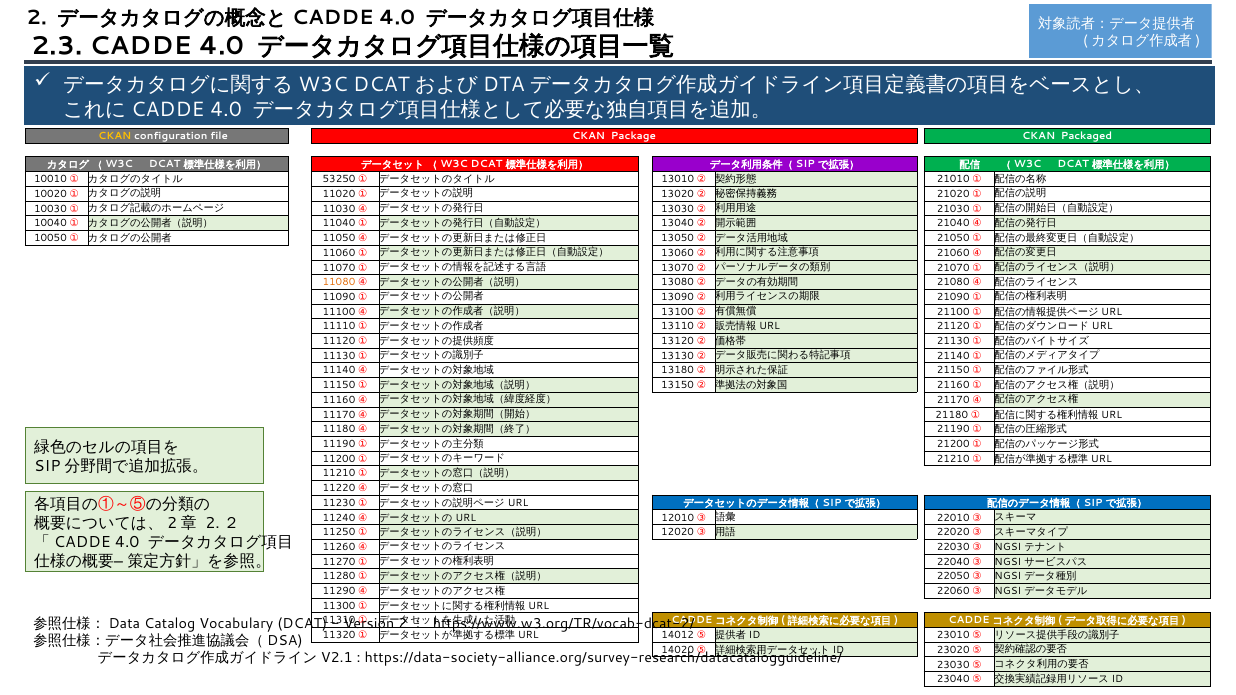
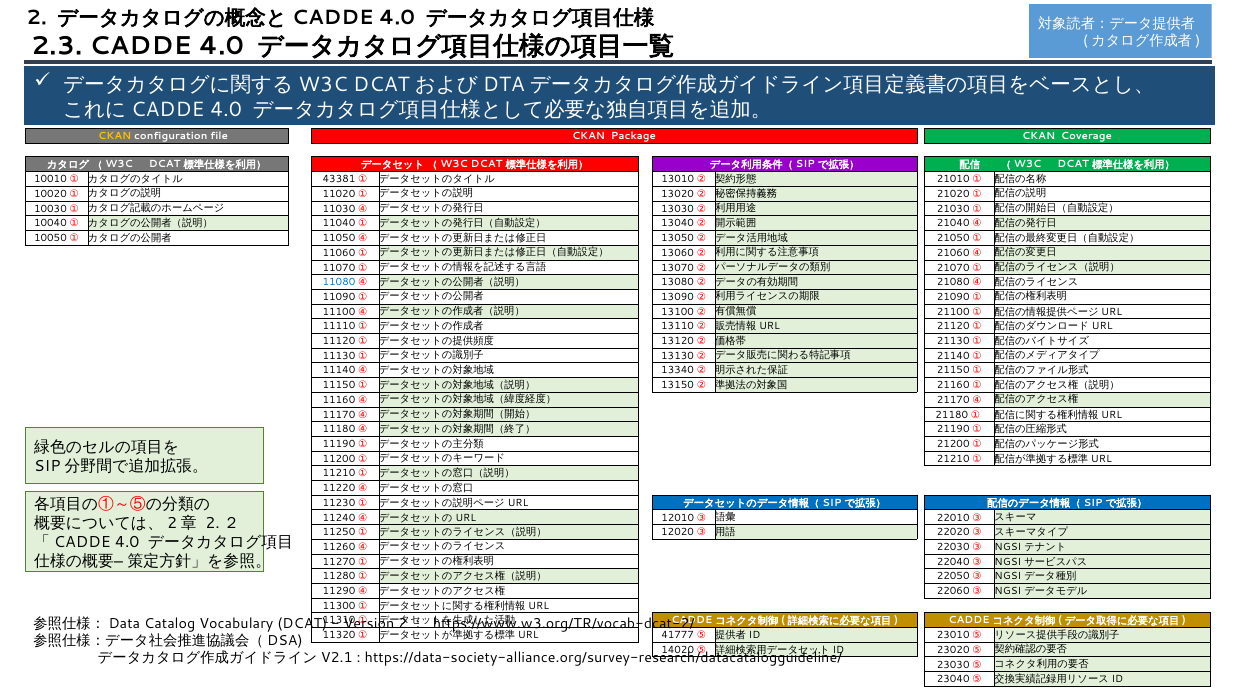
Packaged: Packaged -> Coverage
53250: 53250 -> 43381
11080 colour: orange -> blue
13180: 13180 -> 13340
14012: 14012 -> 41777
